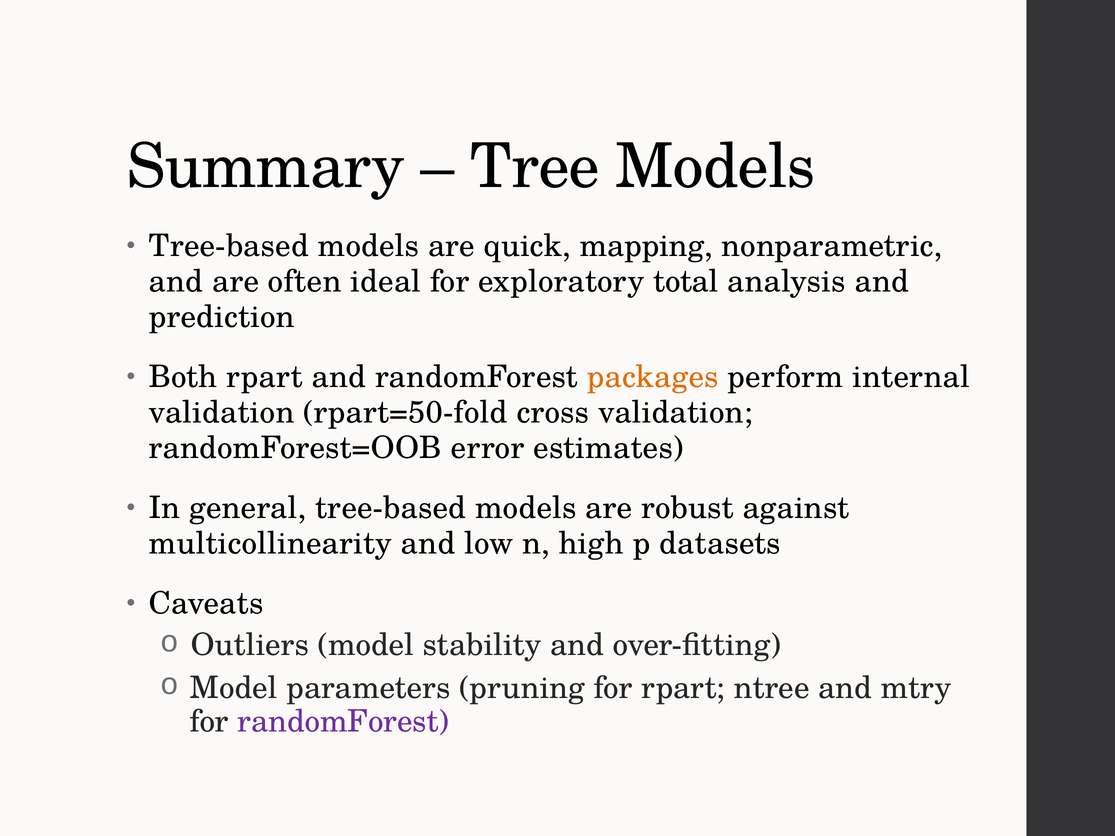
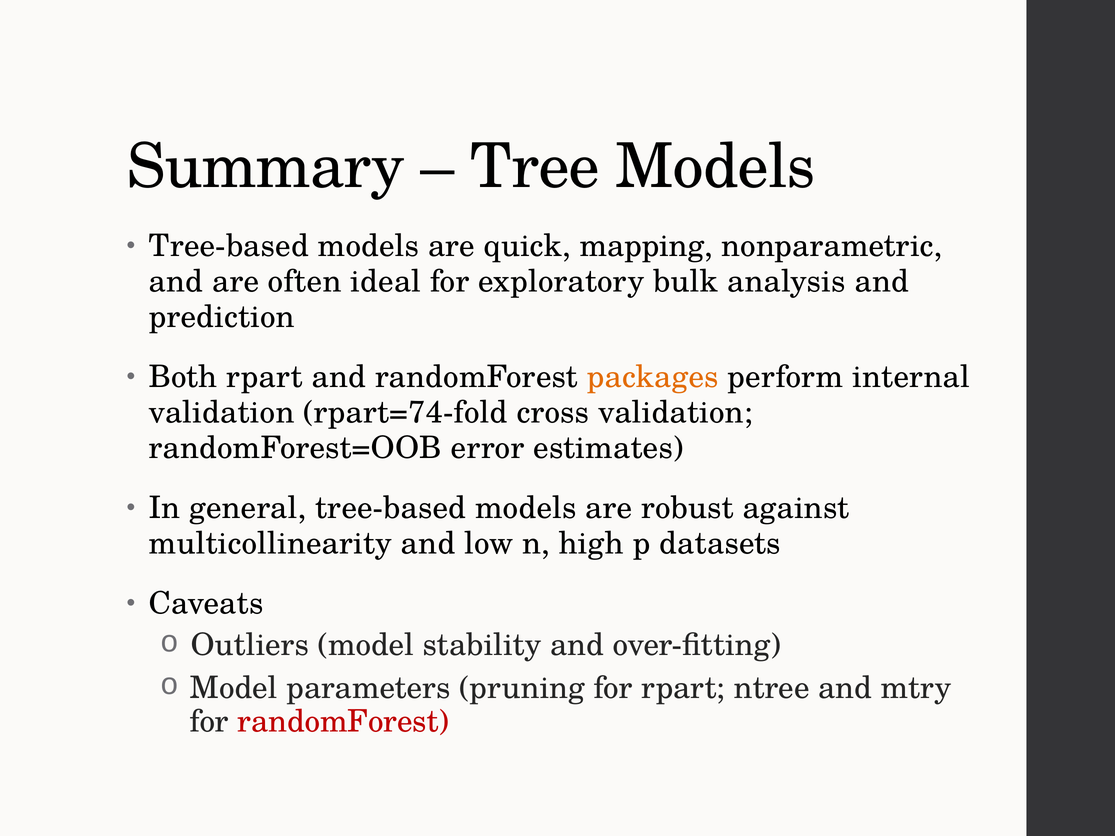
total: total -> bulk
rpart=50-fold: rpart=50-fold -> rpart=74-fold
randomForest at (343, 722) colour: purple -> red
